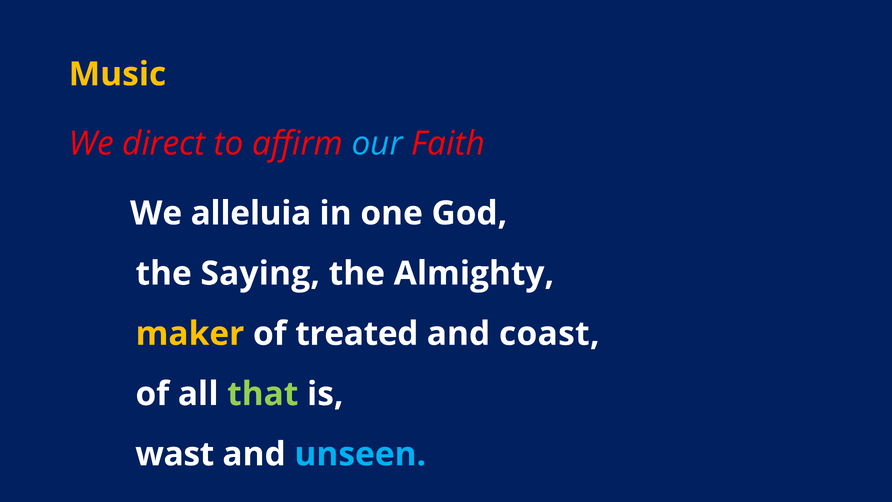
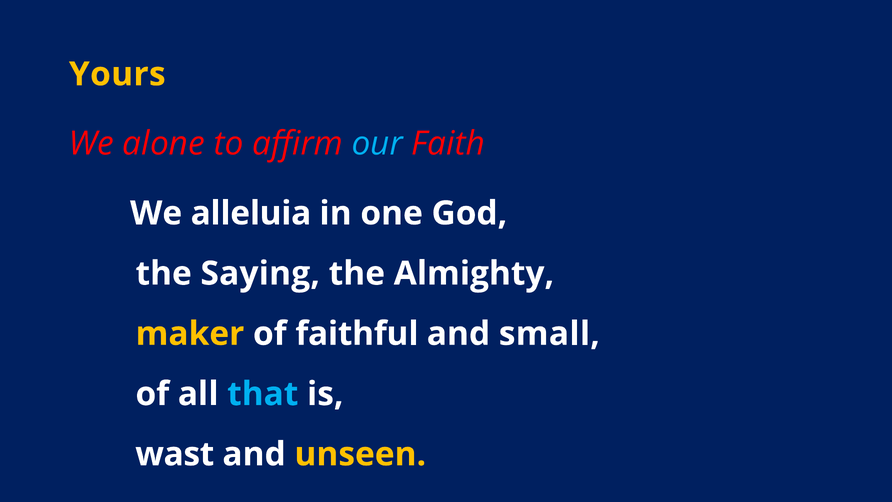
Music: Music -> Yours
direct: direct -> alone
treated: treated -> faithful
coast: coast -> small
that colour: light green -> light blue
unseen colour: light blue -> yellow
